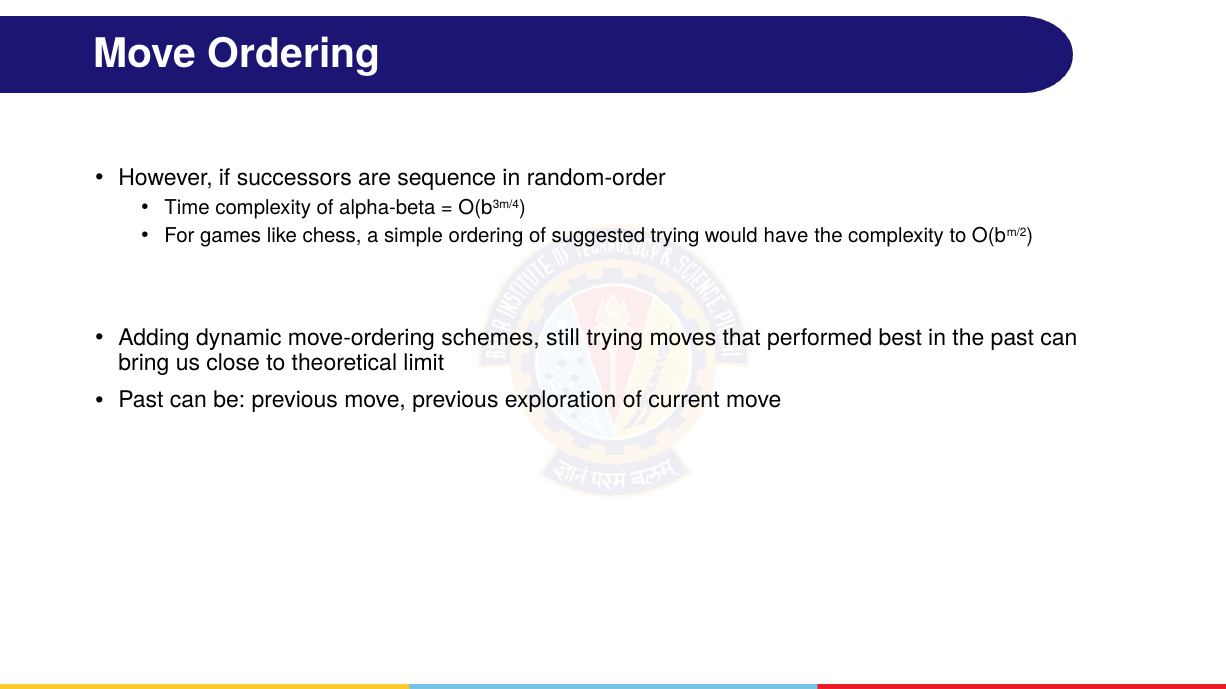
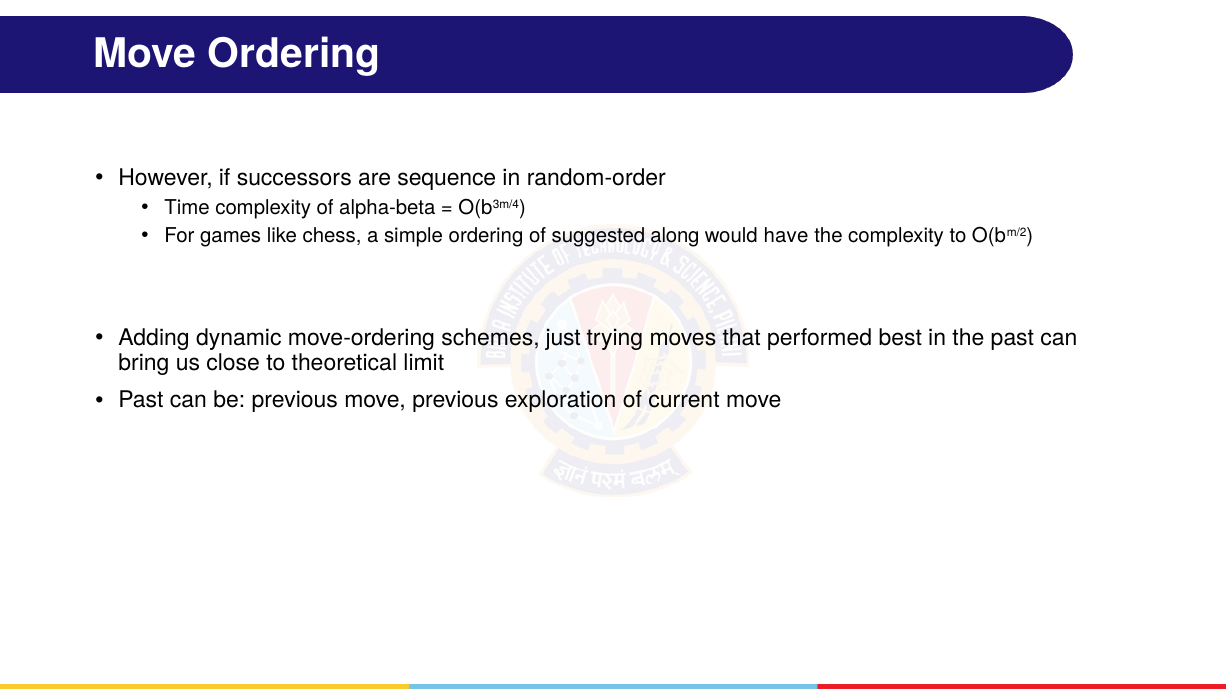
suggested trying: trying -> along
still: still -> just
